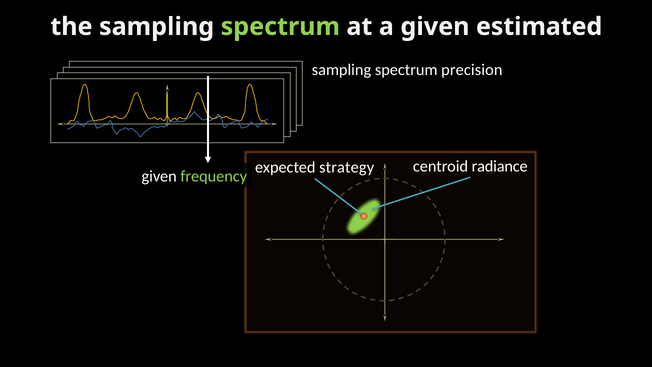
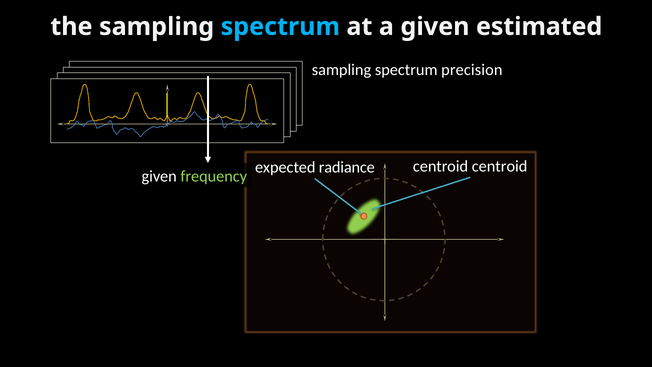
spectrum at (280, 27) colour: light green -> light blue
strategy: strategy -> radiance
centroid radiance: radiance -> centroid
